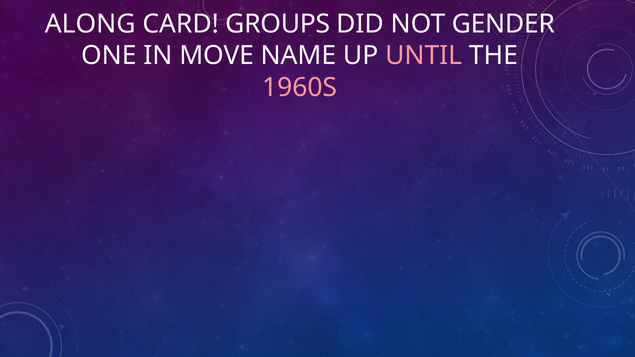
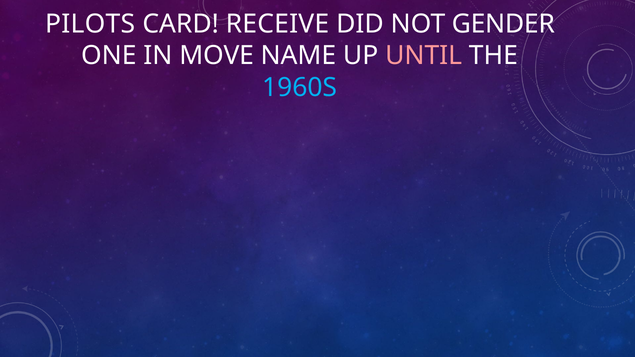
ALONG: ALONG -> PILOTS
GROUPS: GROUPS -> RECEIVE
1960S colour: pink -> light blue
